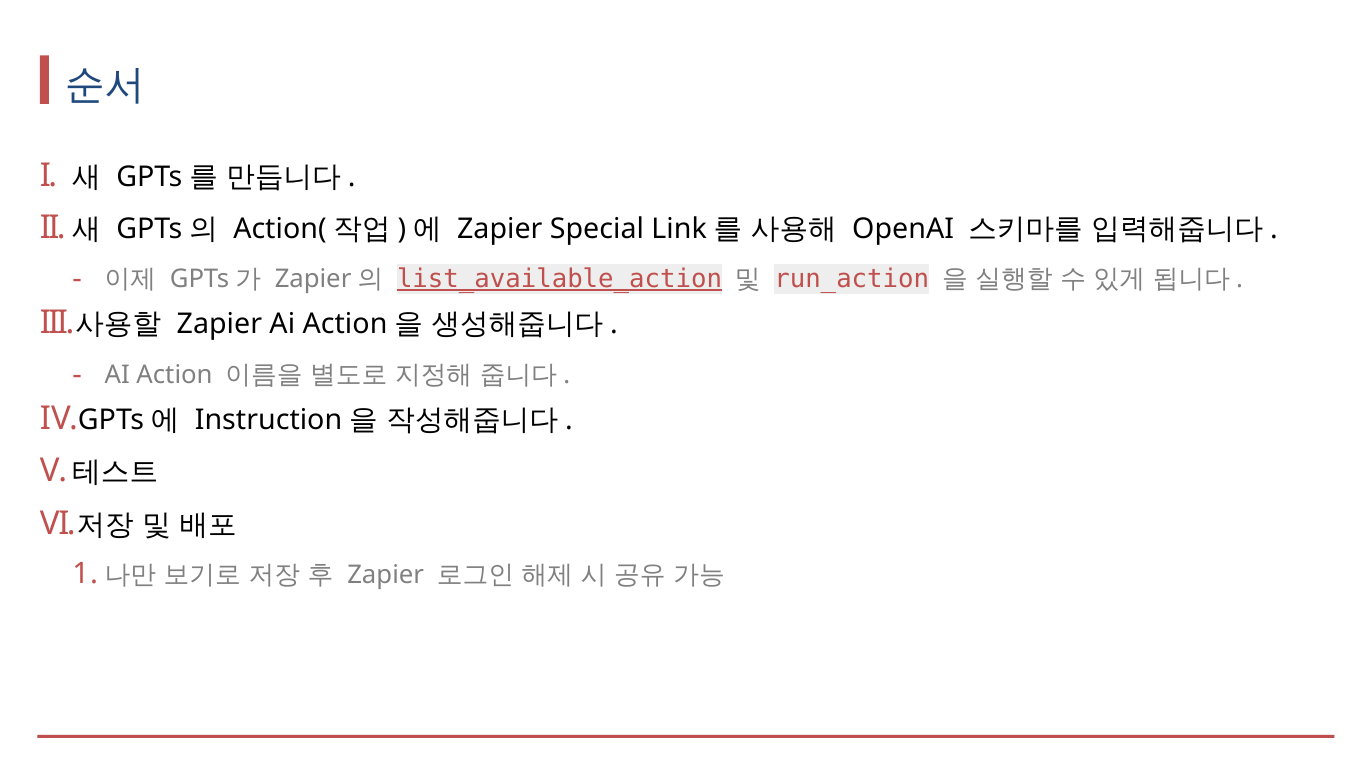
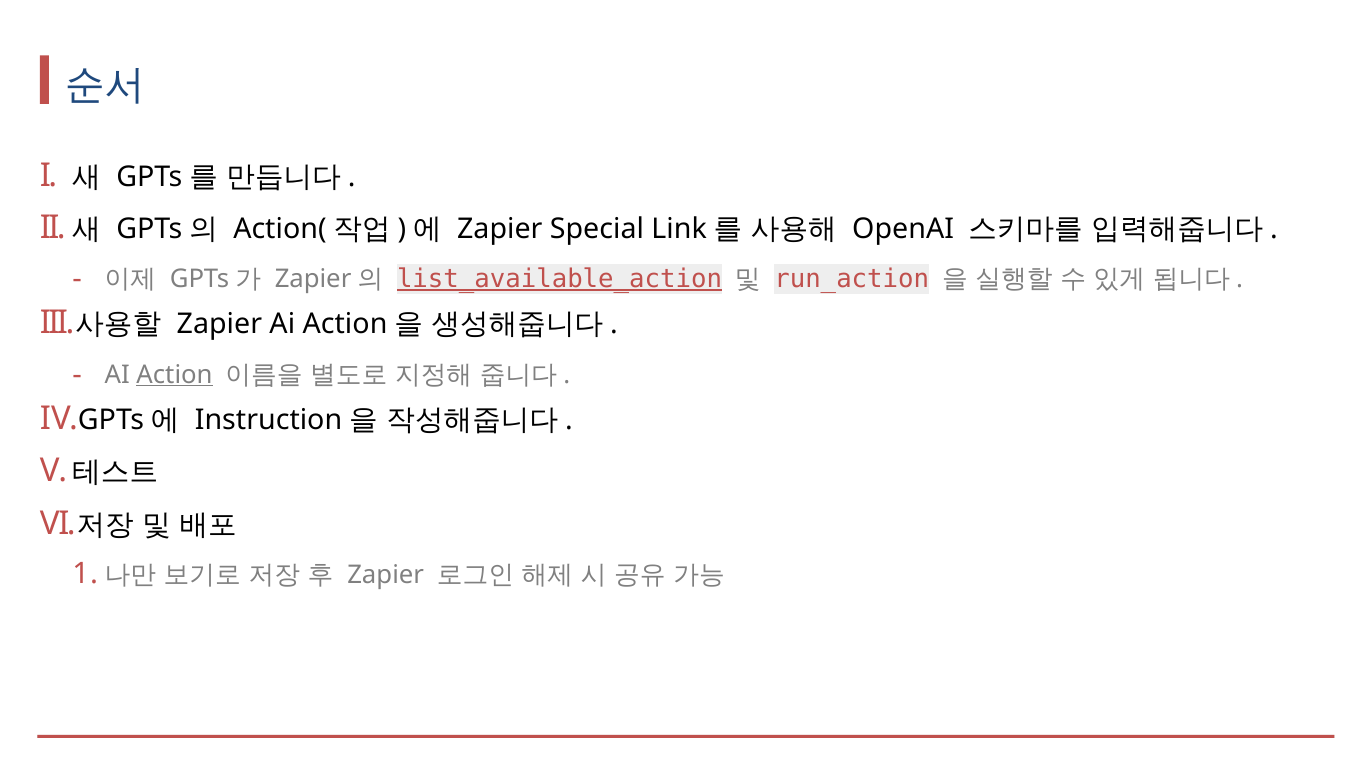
Action underline: none -> present
